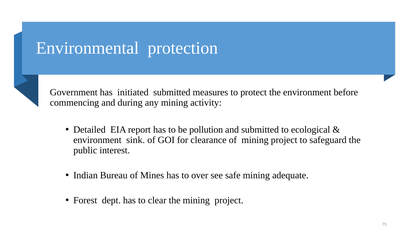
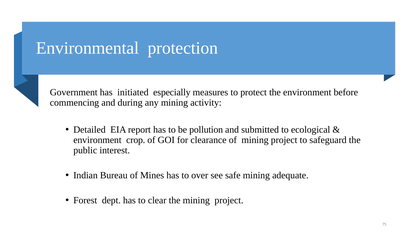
initiated submitted: submitted -> especially
sink: sink -> crop
